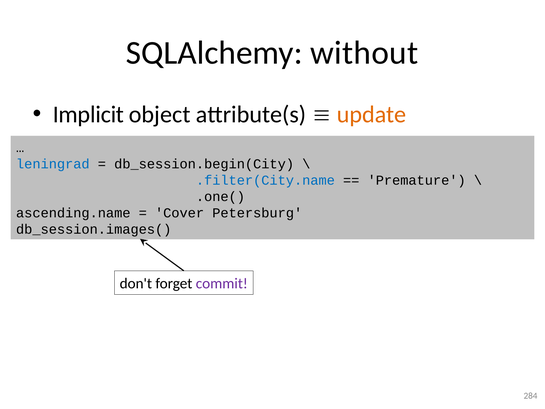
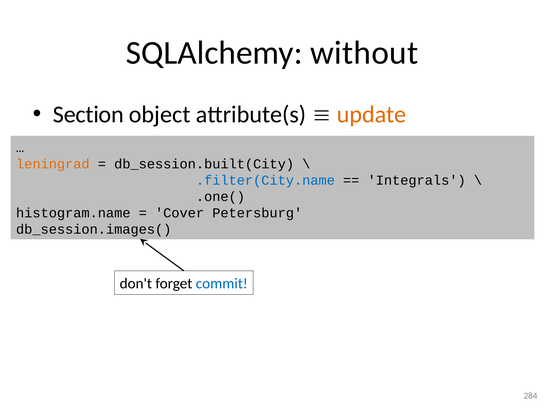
Implicit: Implicit -> Section
leningrad colour: blue -> orange
db_session.begin(City: db_session.begin(City -> db_session.built(City
Premature: Premature -> Integrals
ascending.name: ascending.name -> histogram.name
commit colour: purple -> blue
